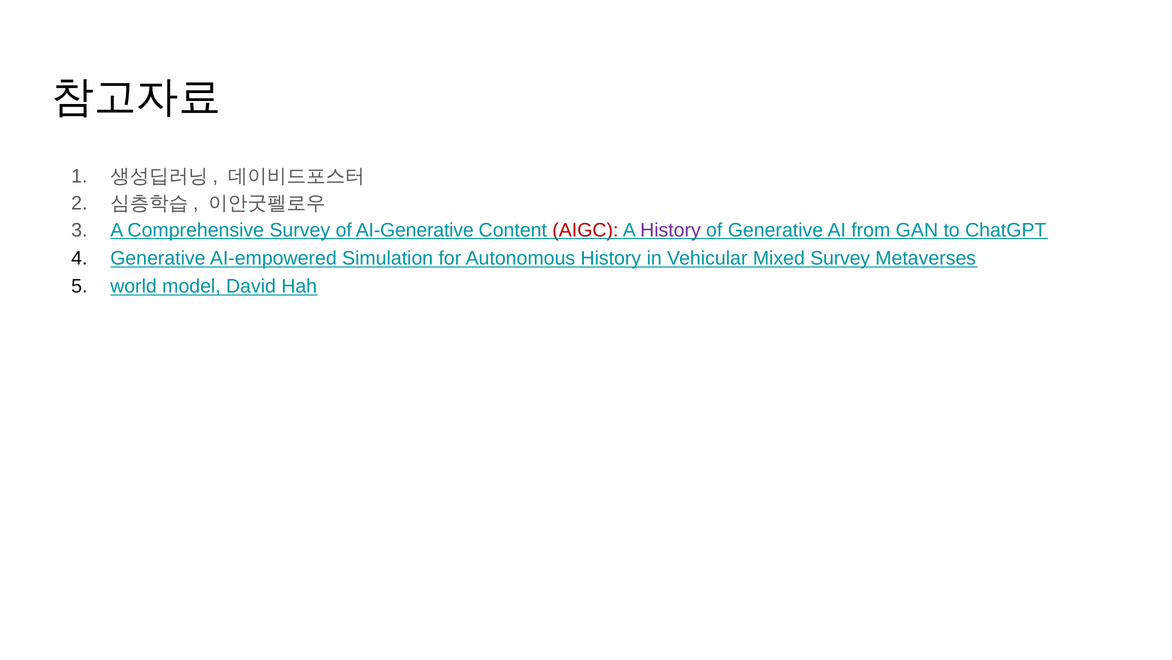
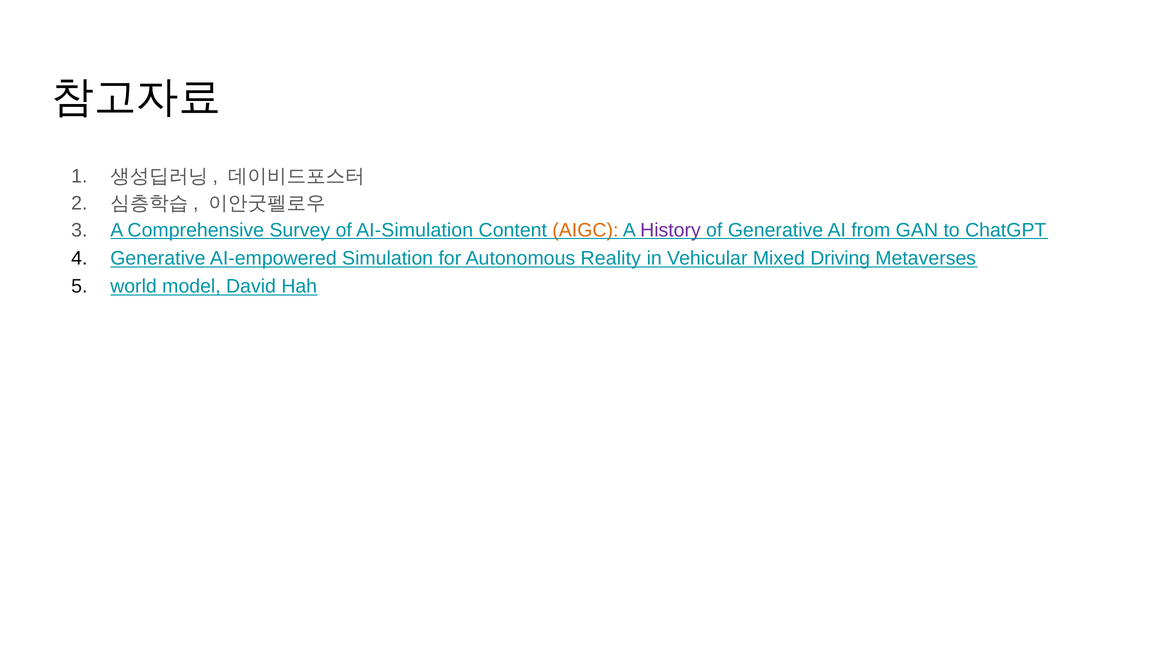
AI-Generative: AI-Generative -> AI-Simulation
AIGC colour: red -> orange
Autonomous History: History -> Reality
Mixed Survey: Survey -> Driving
